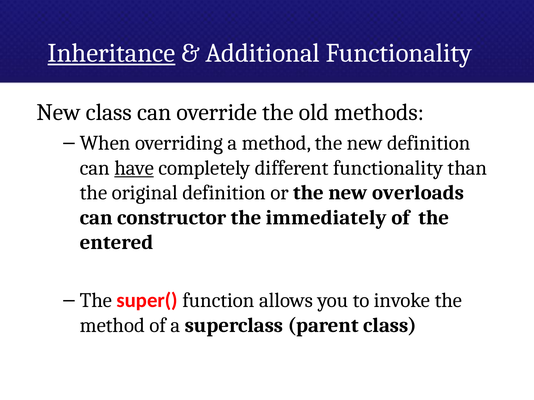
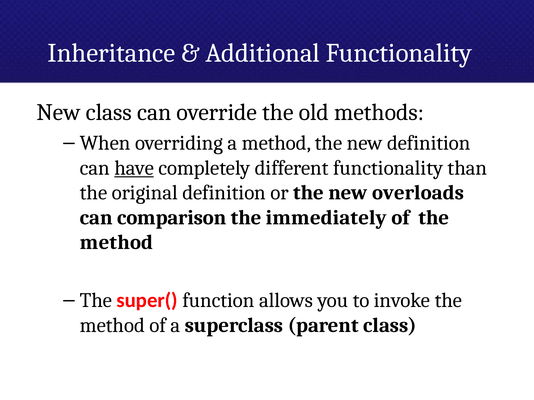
Inheritance underline: present -> none
constructor: constructor -> comparison
entered at (117, 243): entered -> method
